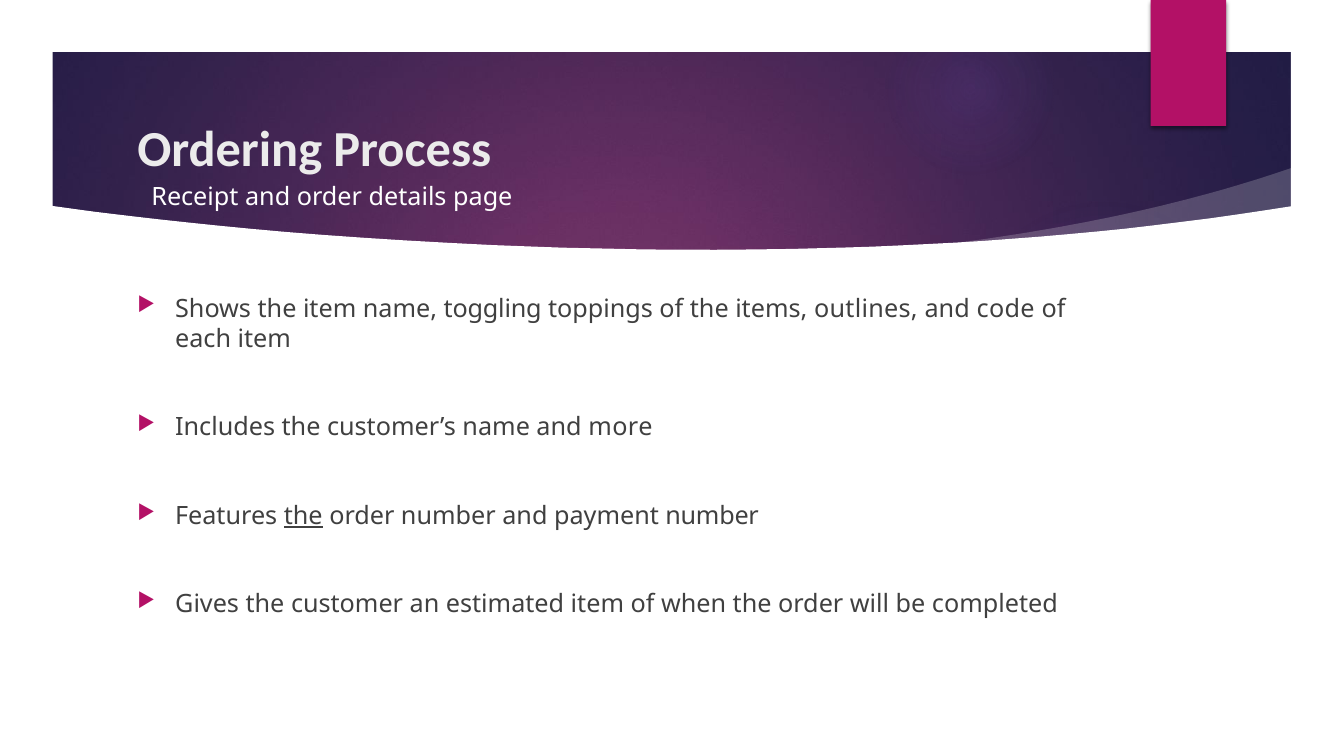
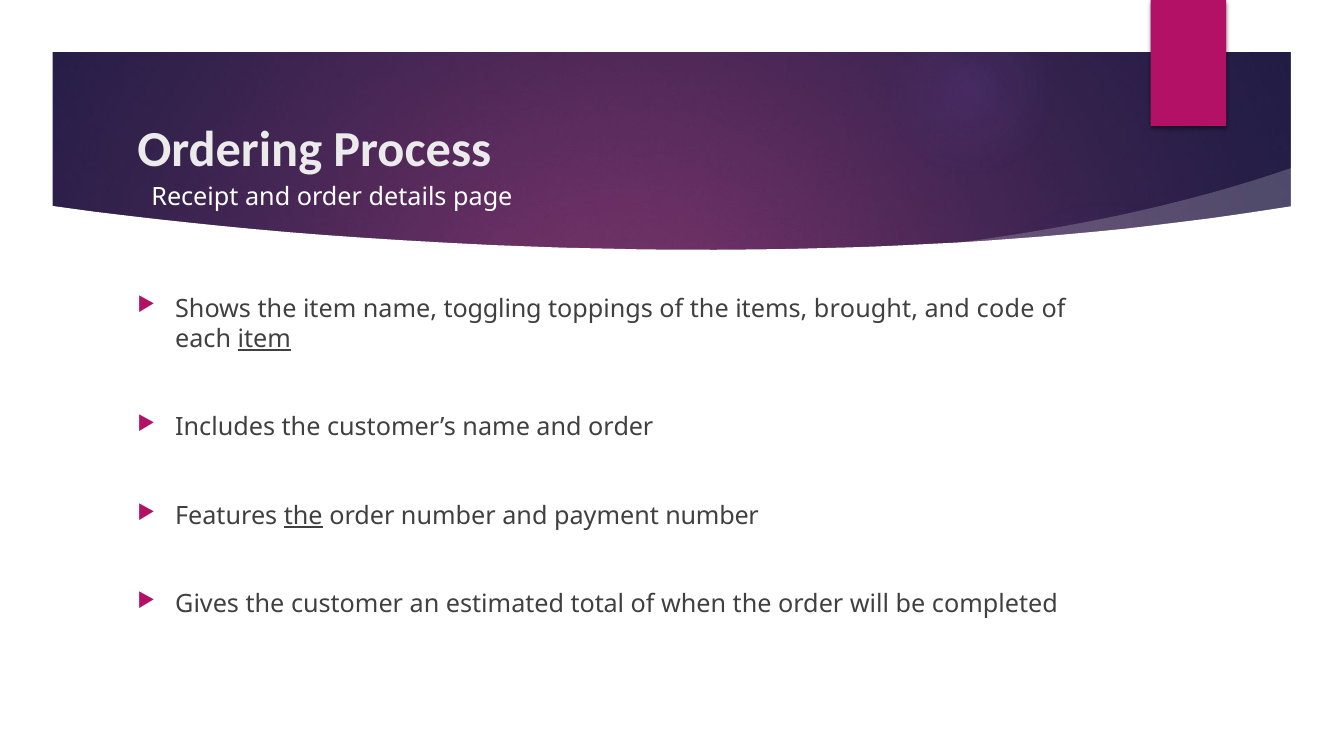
outlines: outlines -> brought
item at (264, 339) underline: none -> present
name and more: more -> order
estimated item: item -> total
